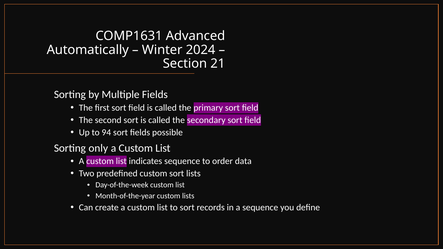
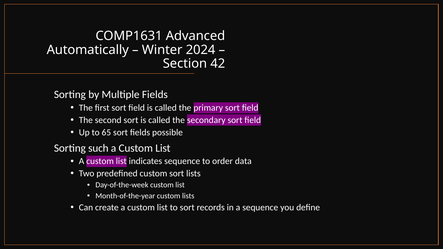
21: 21 -> 42
94: 94 -> 65
only: only -> such
